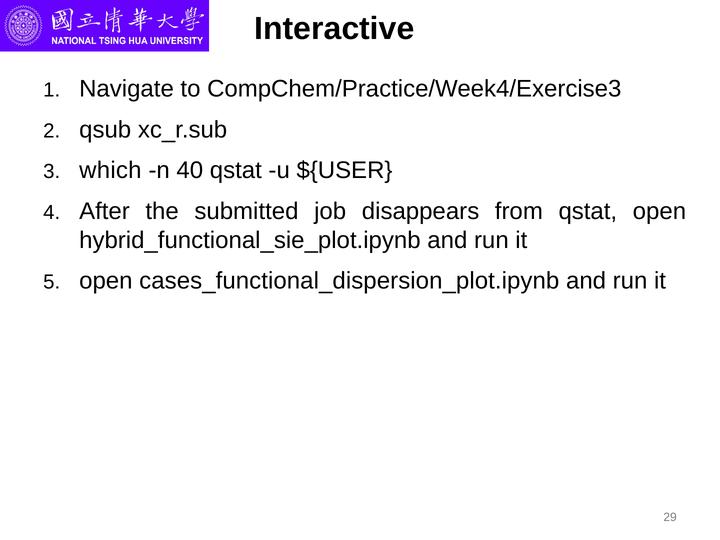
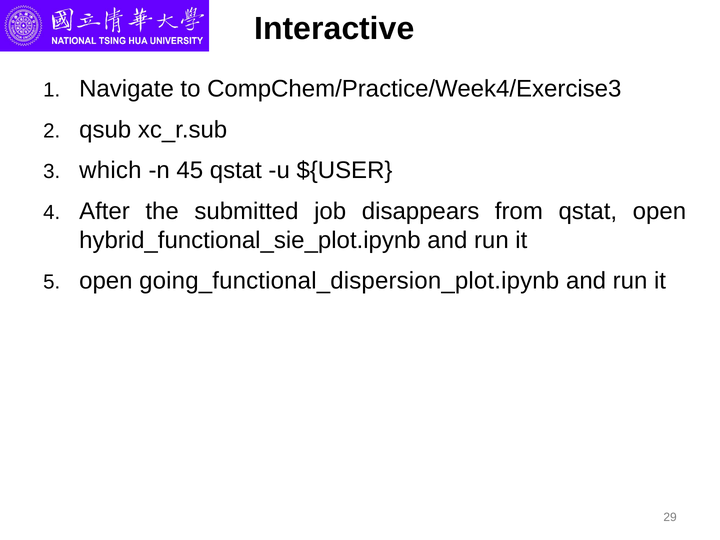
40: 40 -> 45
cases_functional_dispersion_plot.ipynb: cases_functional_dispersion_plot.ipynb -> going_functional_dispersion_plot.ipynb
